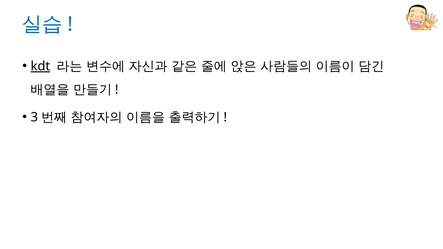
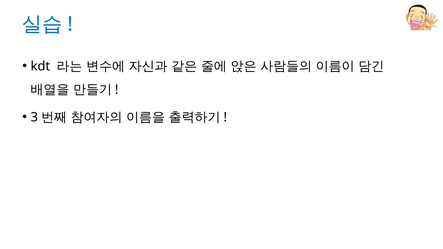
kdt underline: present -> none
